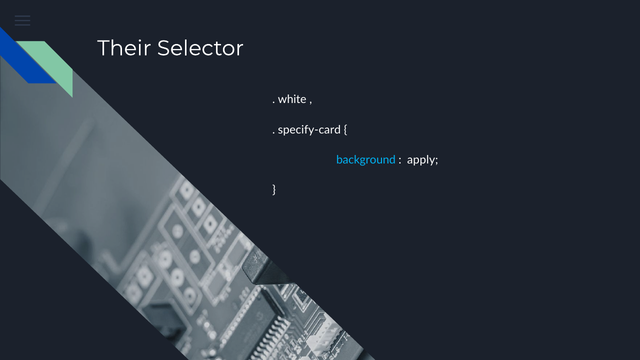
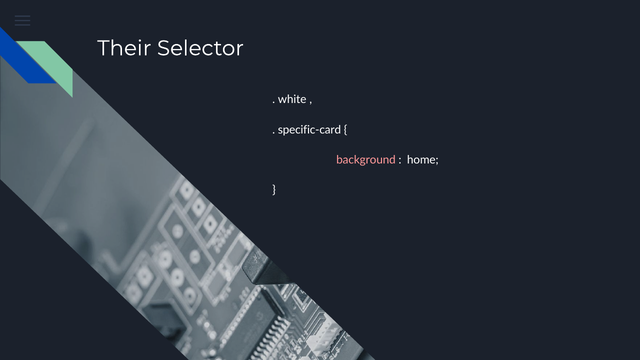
specify-card: specify-card -> specific-card
background colour: light blue -> pink
apply: apply -> home
